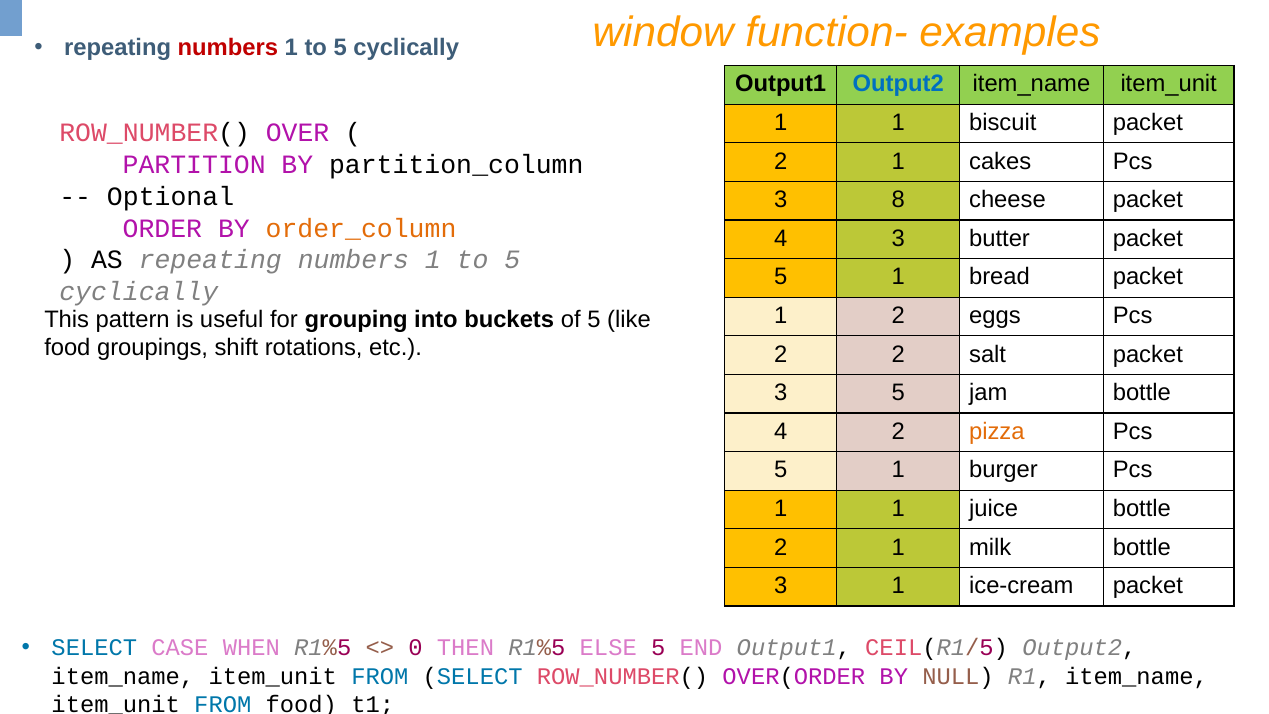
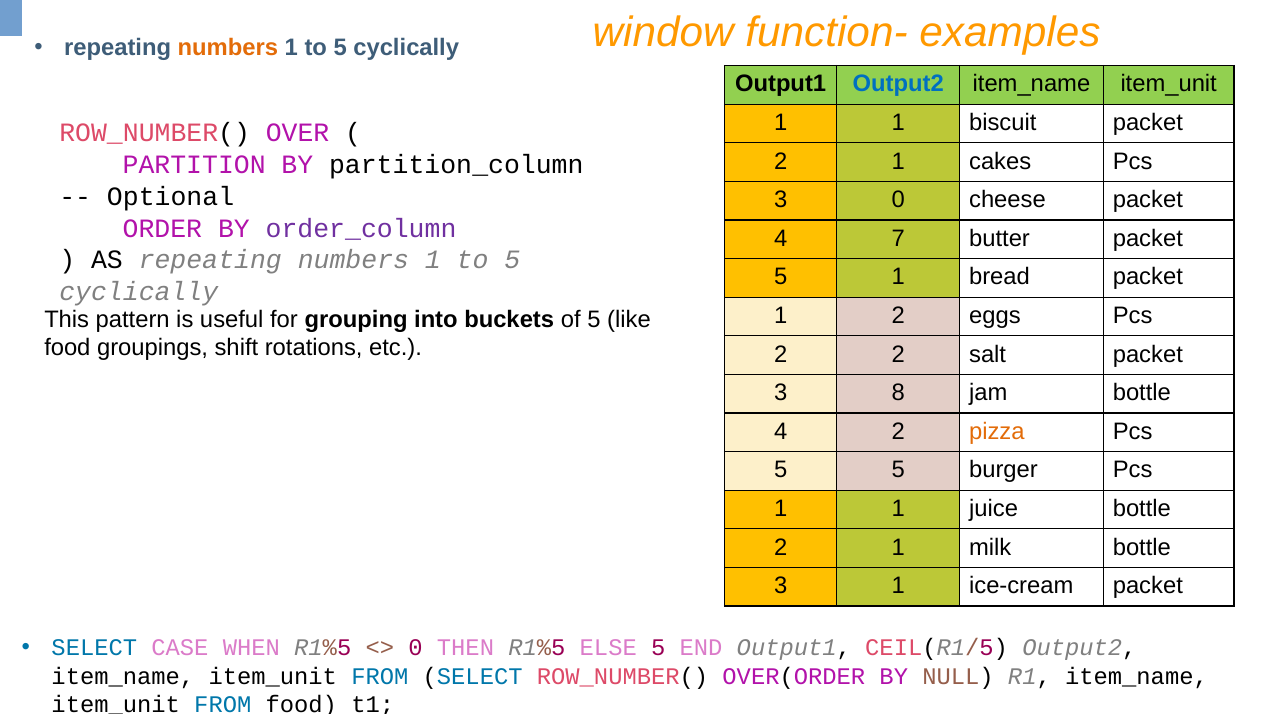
numbers at (228, 48) colour: red -> orange
3 8: 8 -> 0
order_column colour: orange -> purple
4 3: 3 -> 7
3 5: 5 -> 8
1 at (898, 470): 1 -> 5
